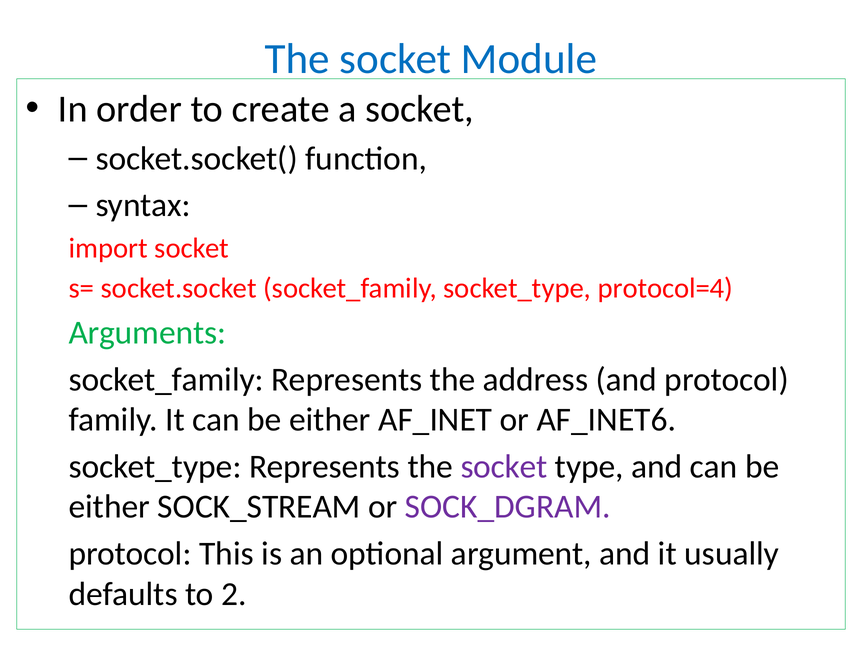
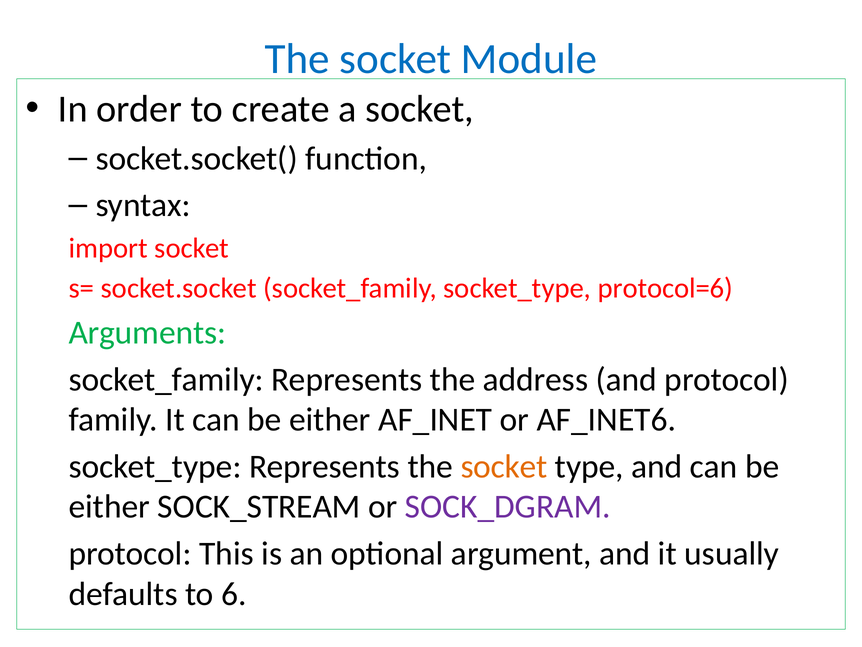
protocol=4: protocol=4 -> protocol=6
socket at (504, 466) colour: purple -> orange
2: 2 -> 6
